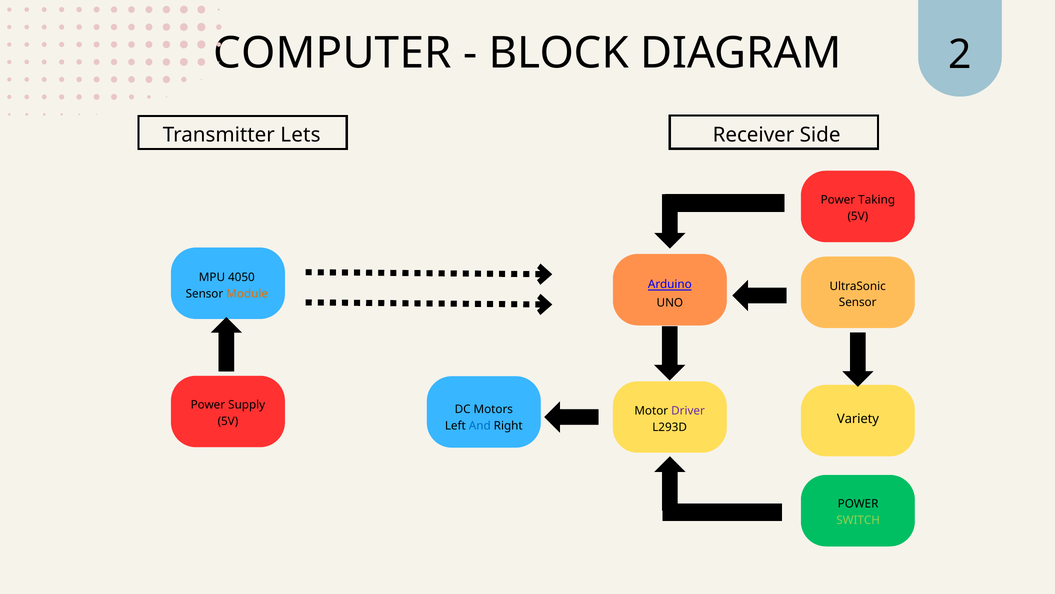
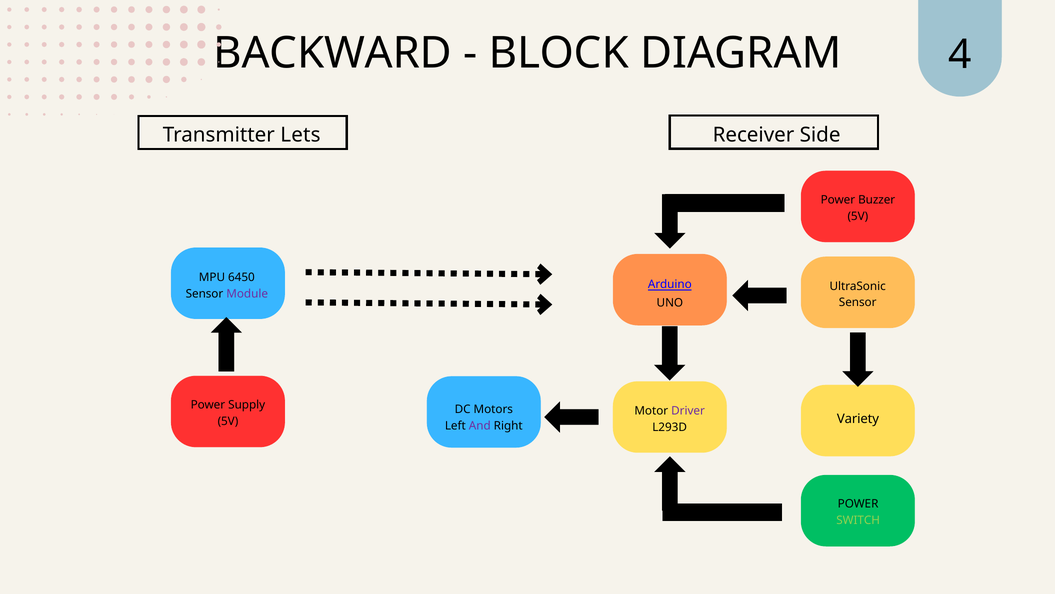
COMPUTER: COMPUTER -> BACKWARD
2: 2 -> 4
Taking: Taking -> Buzzer
4050: 4050 -> 6450
Module colour: orange -> purple
And colour: blue -> purple
